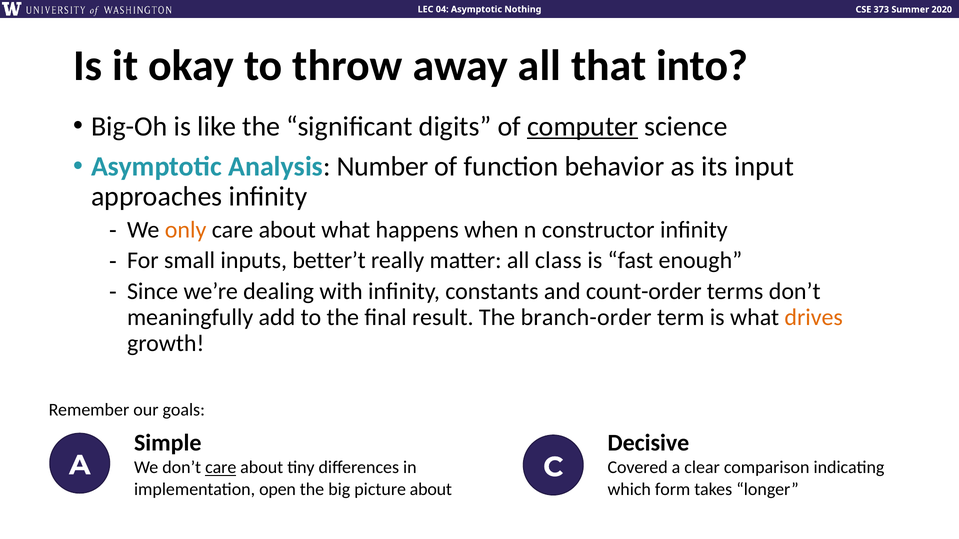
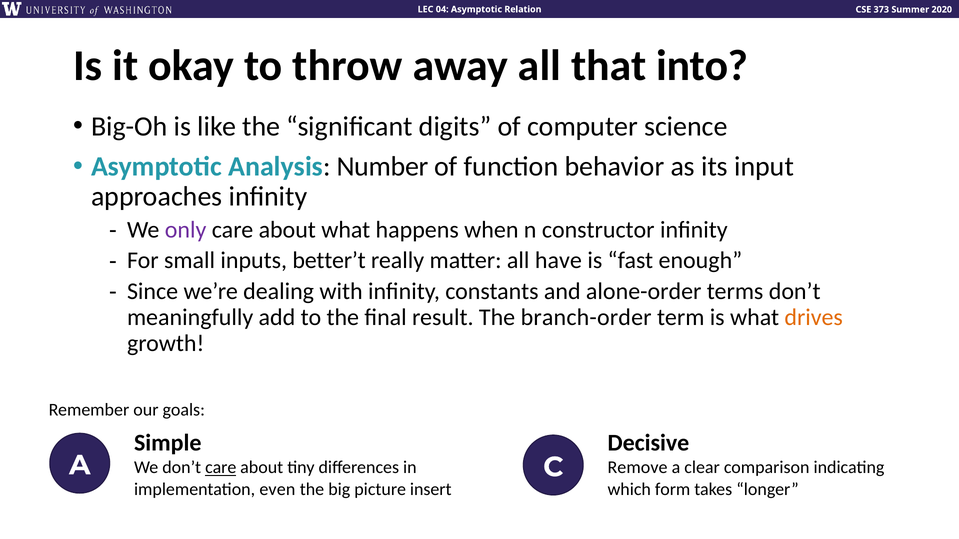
Nothing: Nothing -> Relation
computer underline: present -> none
only colour: orange -> purple
class: class -> have
count-order: count-order -> alone-order
Covered: Covered -> Remove
open: open -> even
picture about: about -> insert
